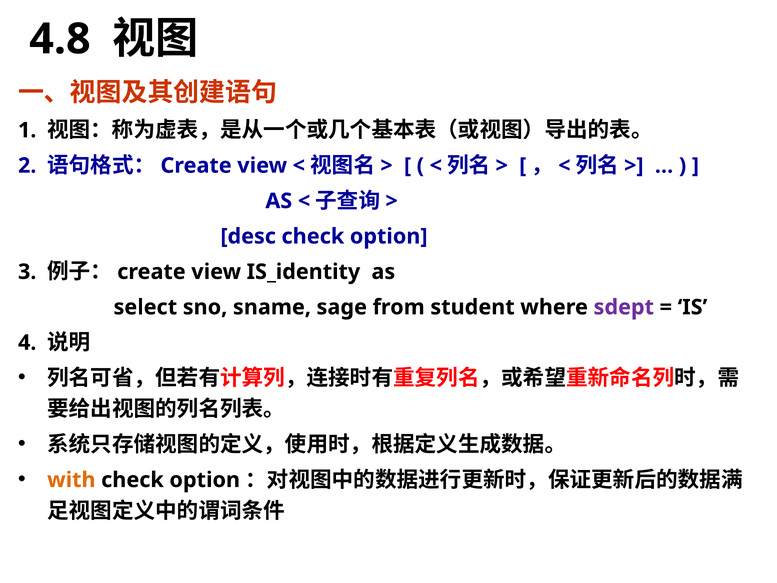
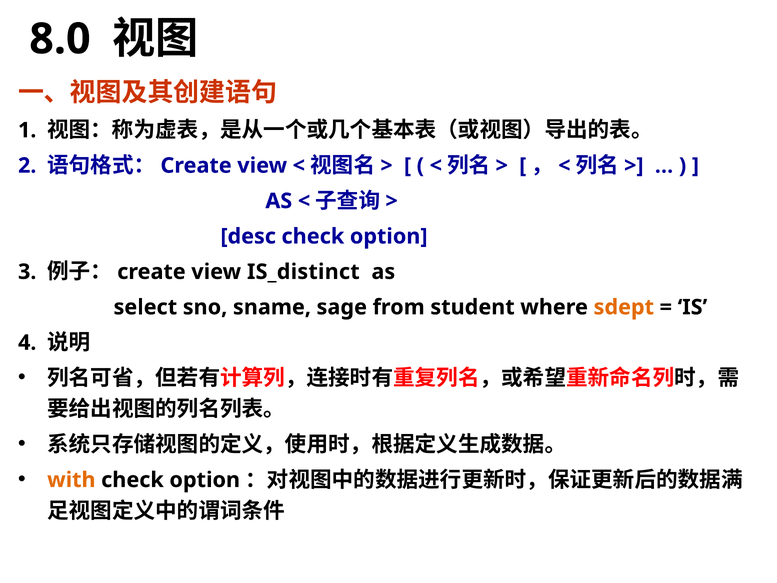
4.8: 4.8 -> 8.0
IS_identity: IS_identity -> IS_distinct
sdept colour: purple -> orange
